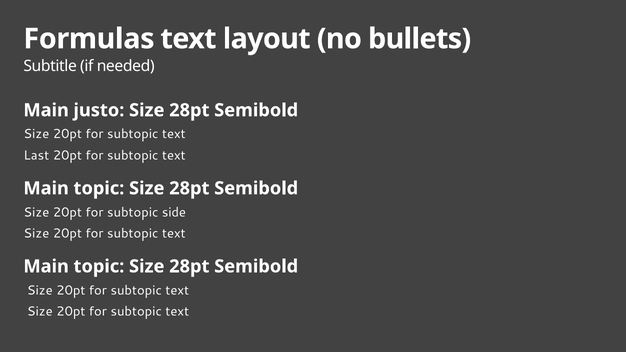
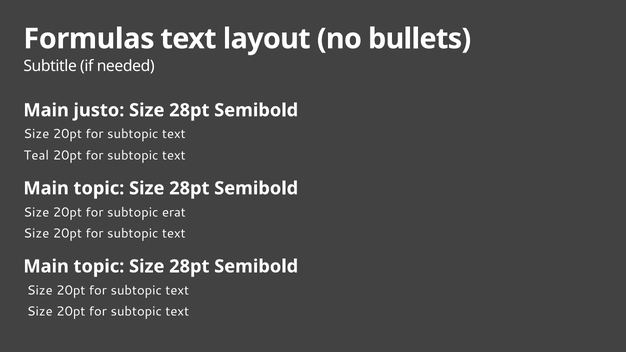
Last: Last -> Teal
side: side -> erat
